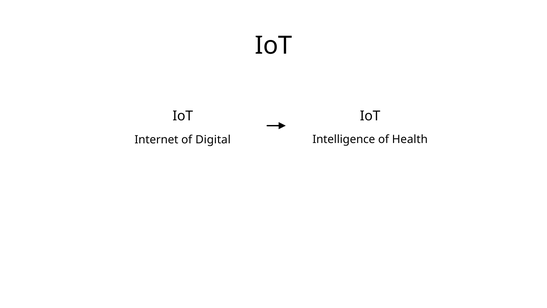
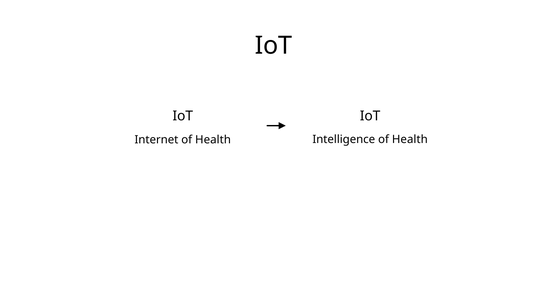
Internet of Digital: Digital -> Health
